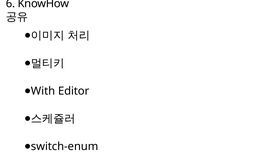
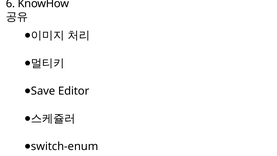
With: With -> Save
